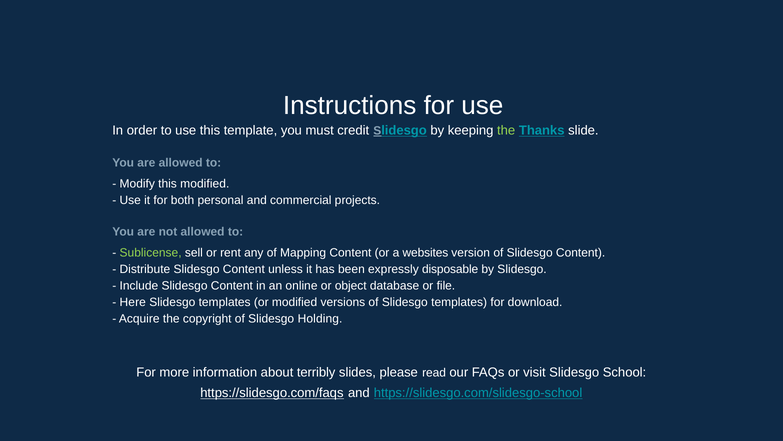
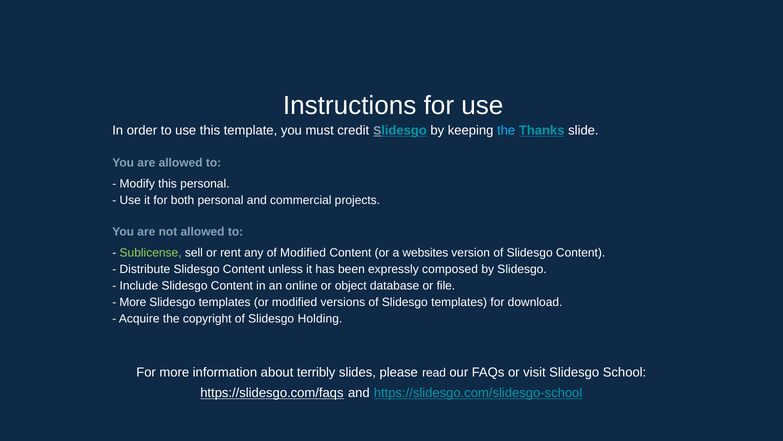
the at (506, 130) colour: light green -> light blue
this modified: modified -> personal
of Mapping: Mapping -> Modified
disposable: disposable -> composed
Here at (133, 302): Here -> More
